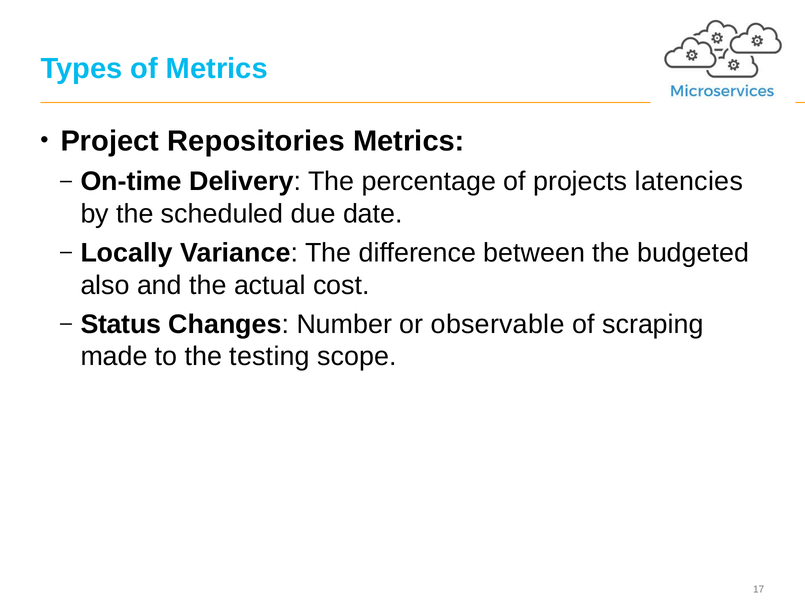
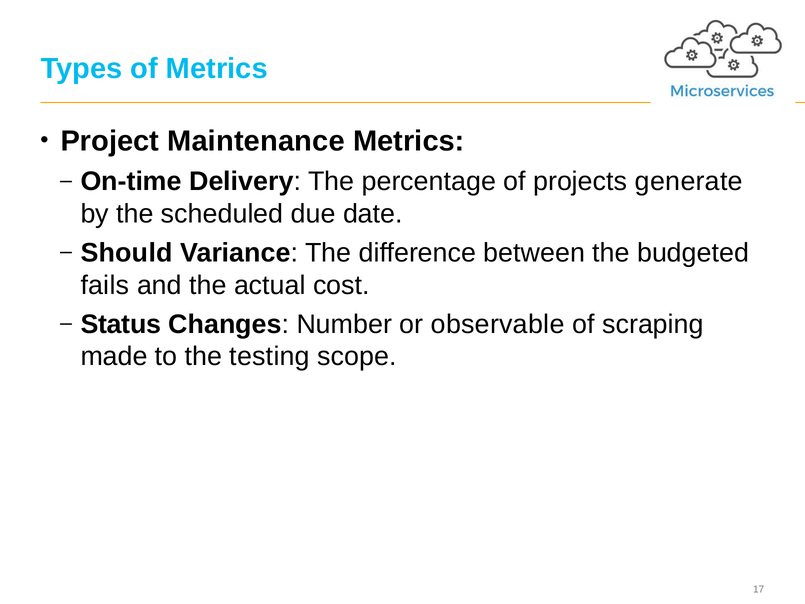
Repositories: Repositories -> Maintenance
latencies: latencies -> generate
Locally: Locally -> Should
also: also -> fails
